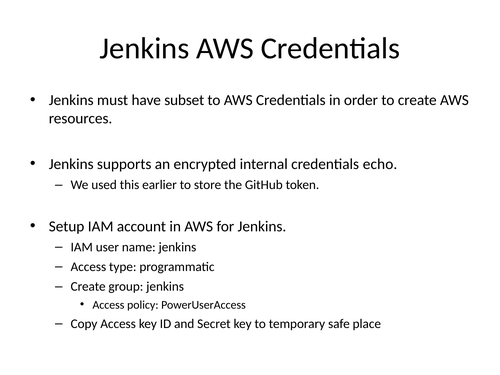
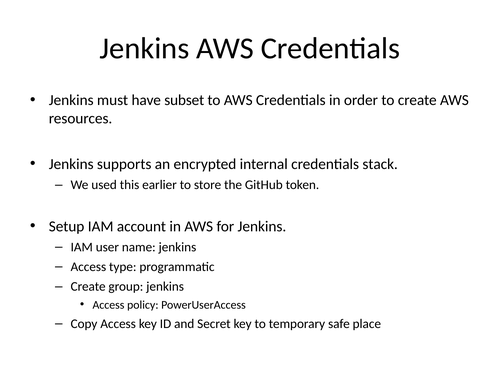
echo: echo -> stack
